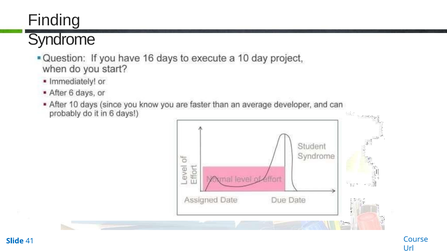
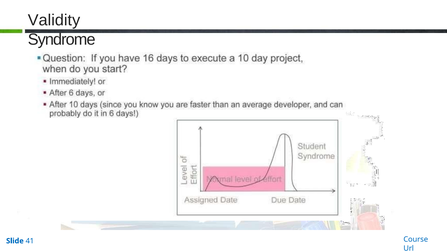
Finding: Finding -> Validity
